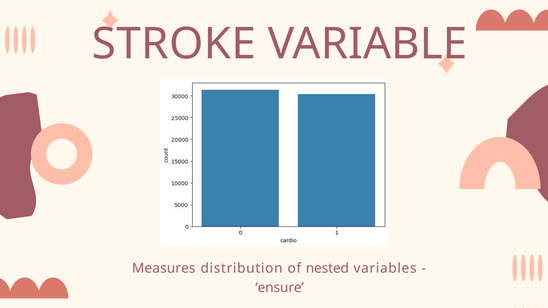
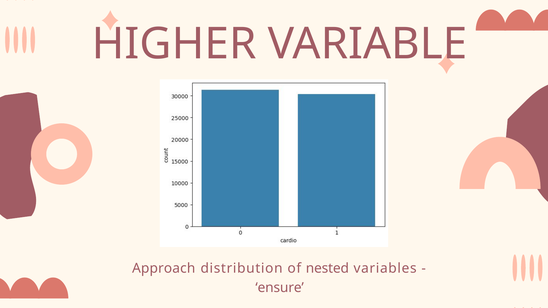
STROKE: STROKE -> HIGHER
Measures: Measures -> Approach
